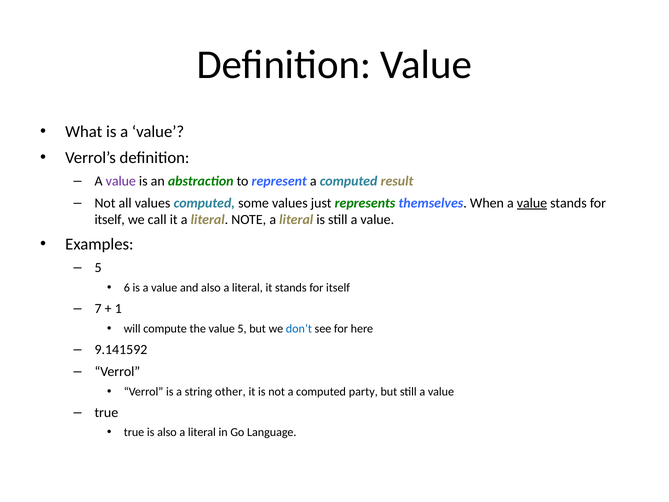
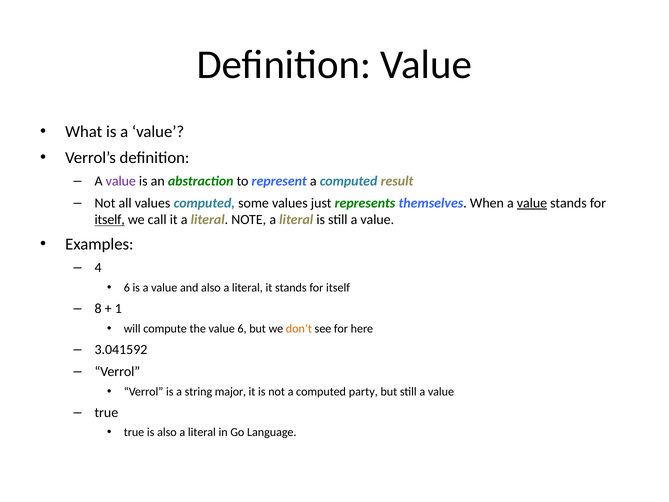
itself at (110, 220) underline: none -> present
5 at (98, 268): 5 -> 4
7: 7 -> 8
value 5: 5 -> 6
don’t colour: blue -> orange
9.141592: 9.141592 -> 3.041592
other: other -> major
